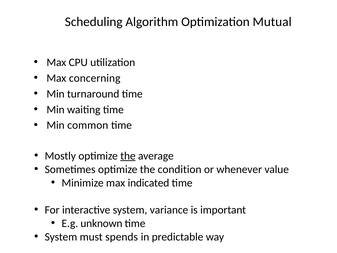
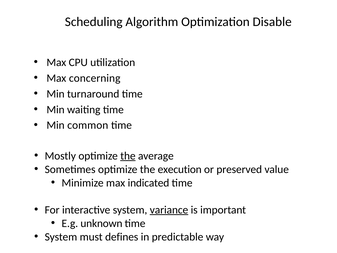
Mutual: Mutual -> Disable
condition: condition -> execution
whenever: whenever -> preserved
variance underline: none -> present
spends: spends -> defines
